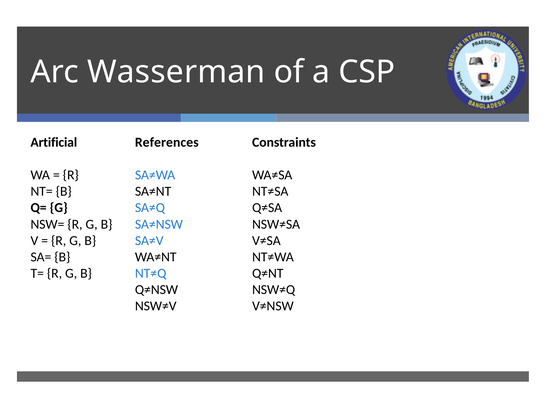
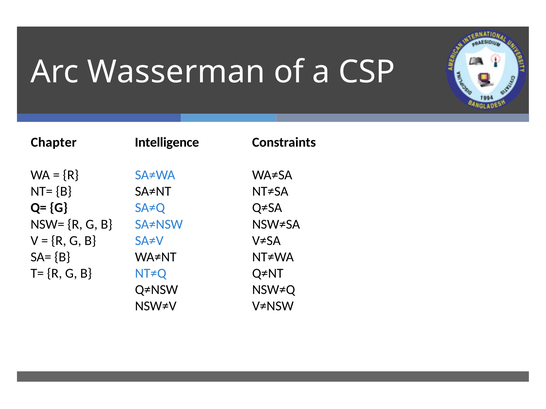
Artificial: Artificial -> Chapter
References: References -> Intelligence
